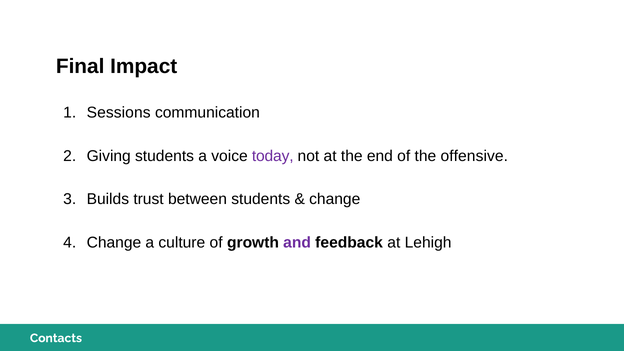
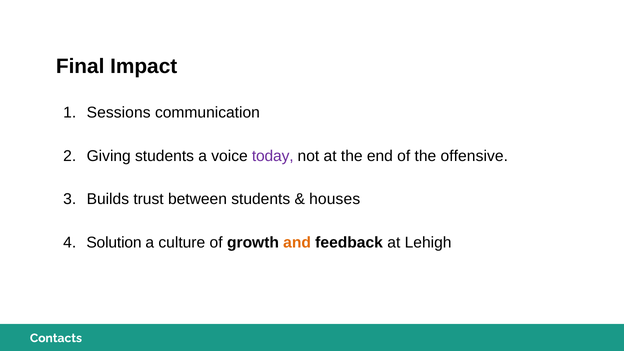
change at (335, 199): change -> houses
Change at (114, 243): Change -> Solution
and colour: purple -> orange
